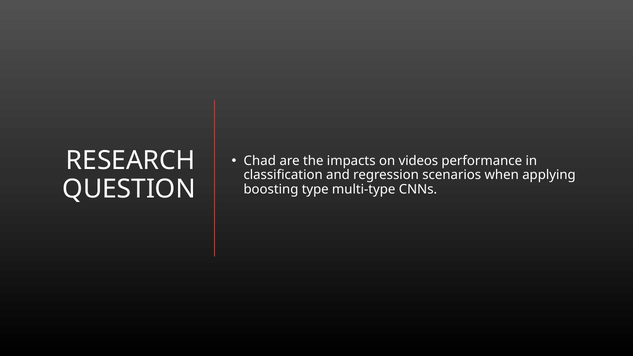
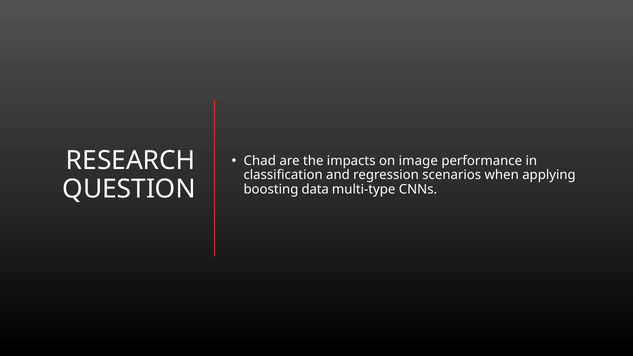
videos: videos -> image
type: type -> data
